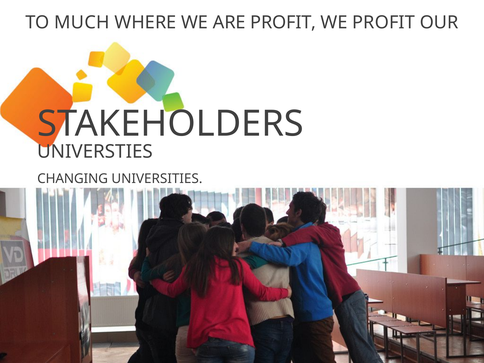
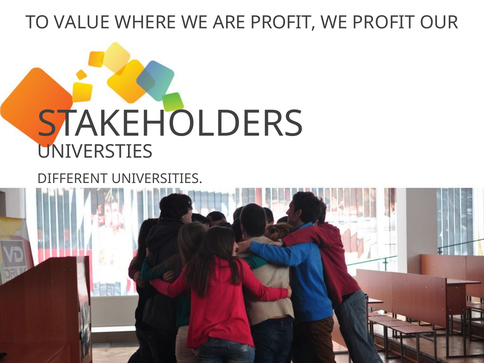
MUCH: MUCH -> VALUE
CHANGING: CHANGING -> DIFFERENT
